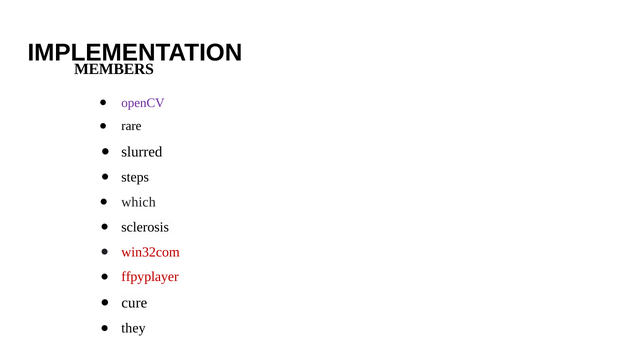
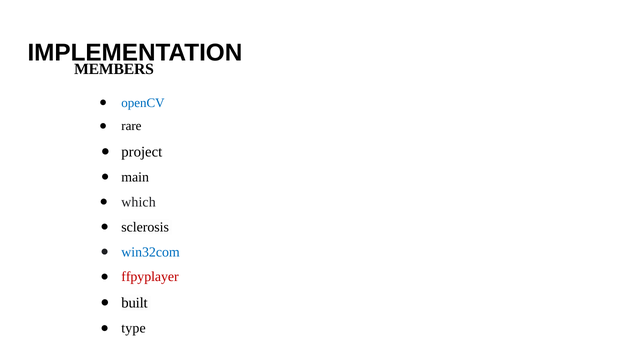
openCV colour: purple -> blue
slurred: slurred -> project
steps: steps -> main
win32com colour: red -> blue
cure: cure -> built
they: they -> type
